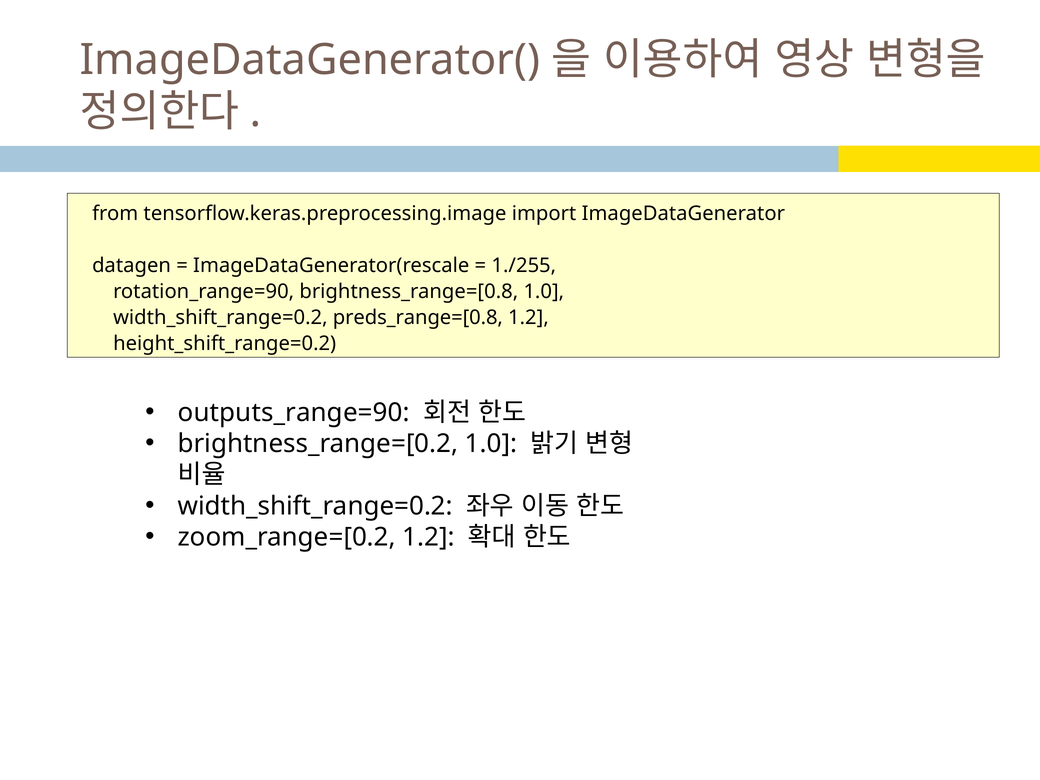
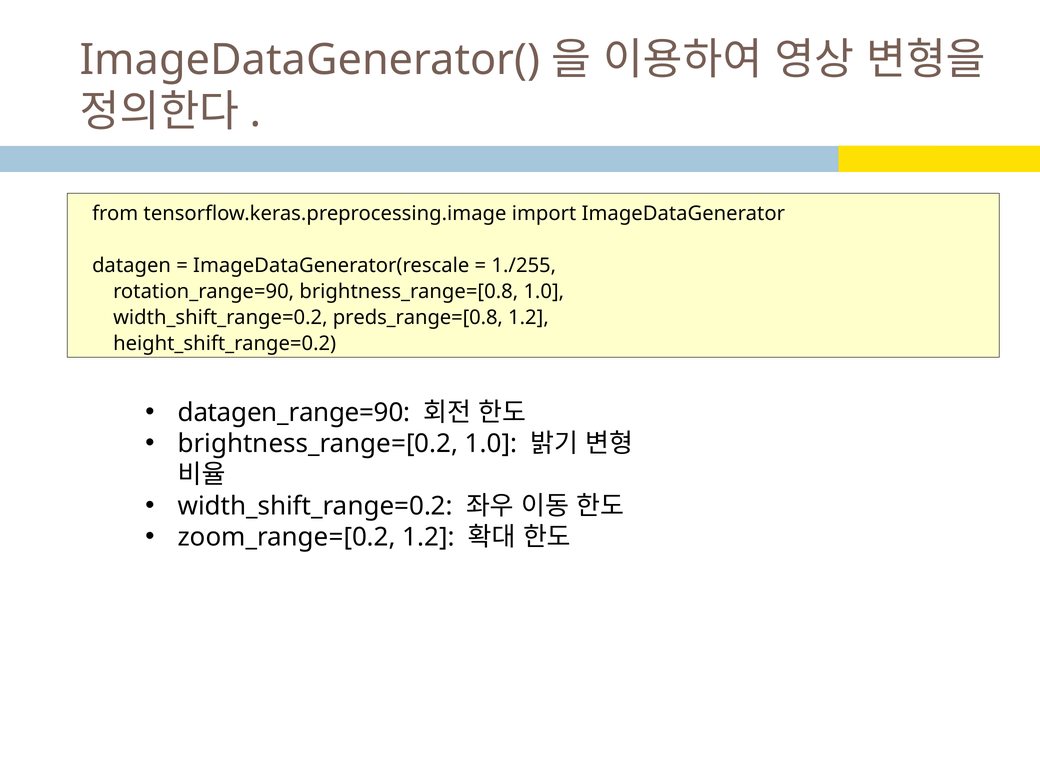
outputs_range=90: outputs_range=90 -> datagen_range=90
